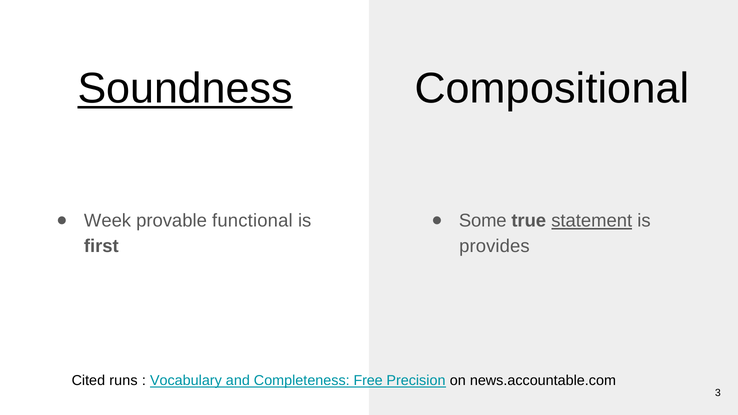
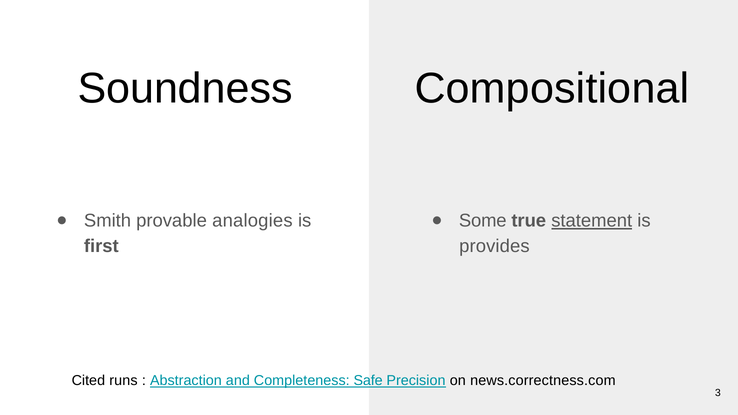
Soundness underline: present -> none
Week: Week -> Smith
functional: functional -> analogies
Vocabulary: Vocabulary -> Abstraction
Free: Free -> Safe
news.accountable.com: news.accountable.com -> news.correctness.com
